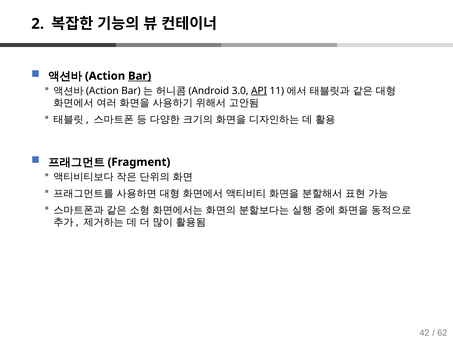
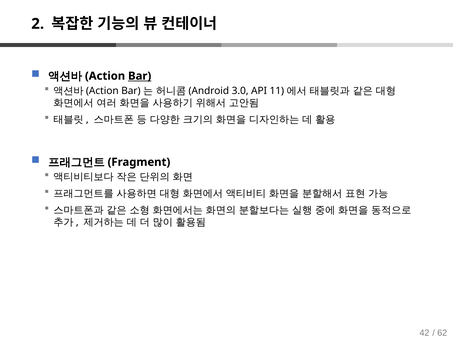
API underline: present -> none
